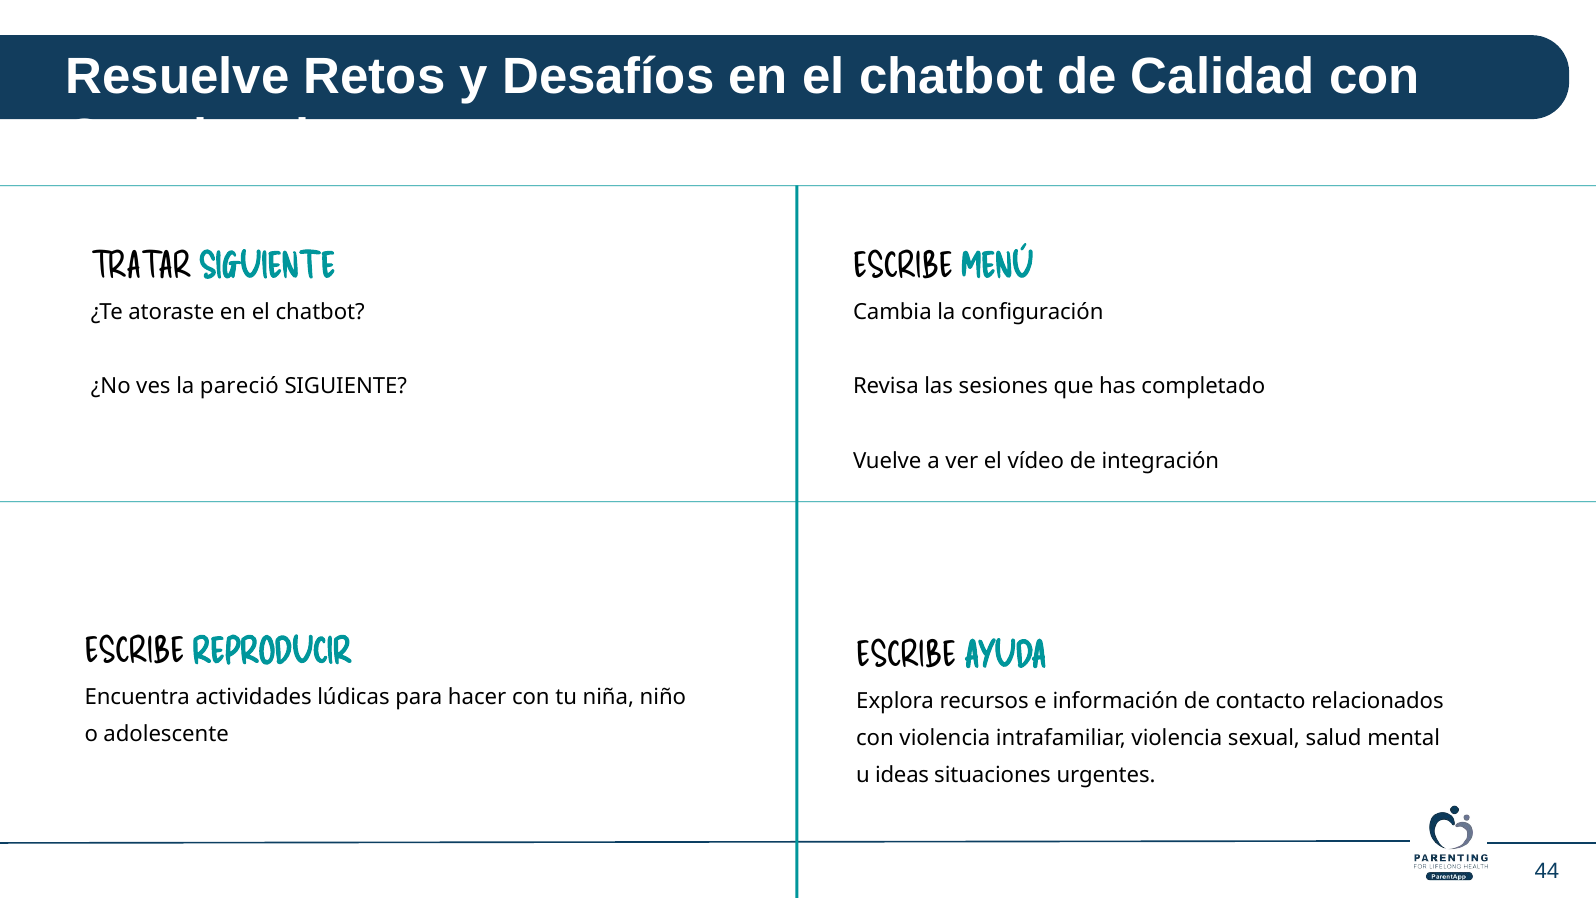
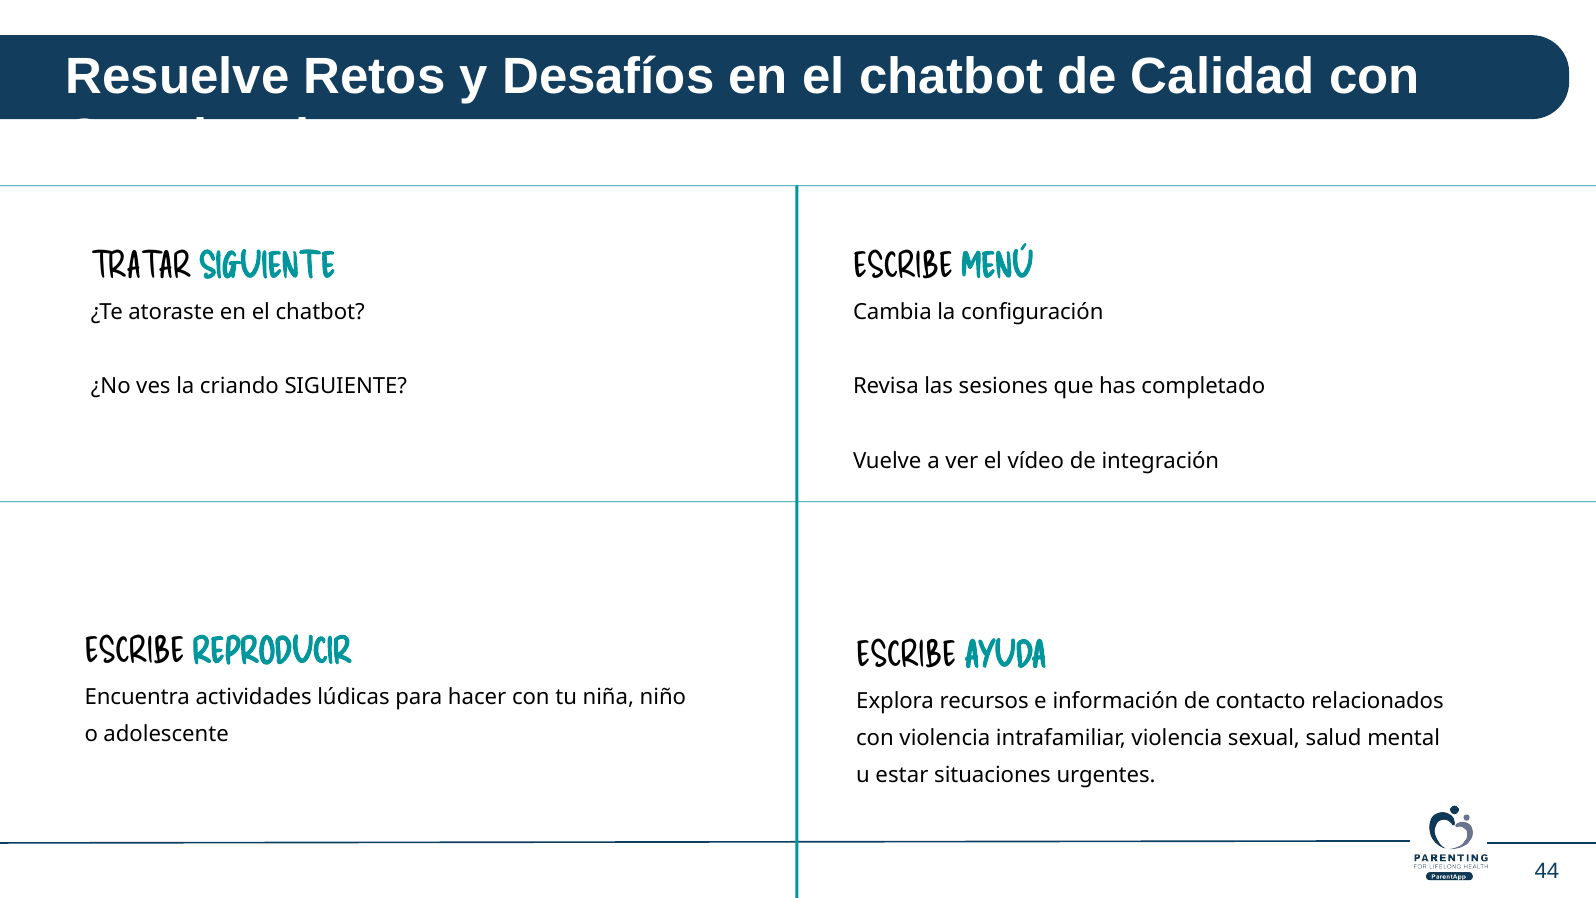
pareció: pareció -> criando
ideas: ideas -> estar
